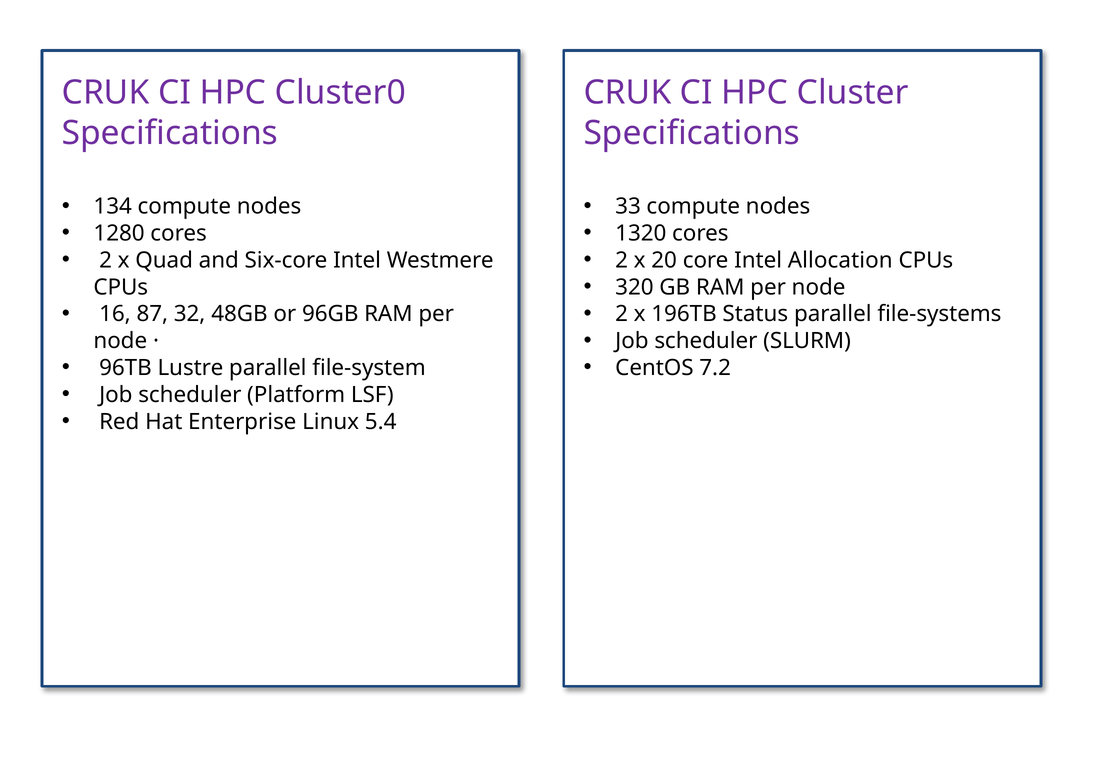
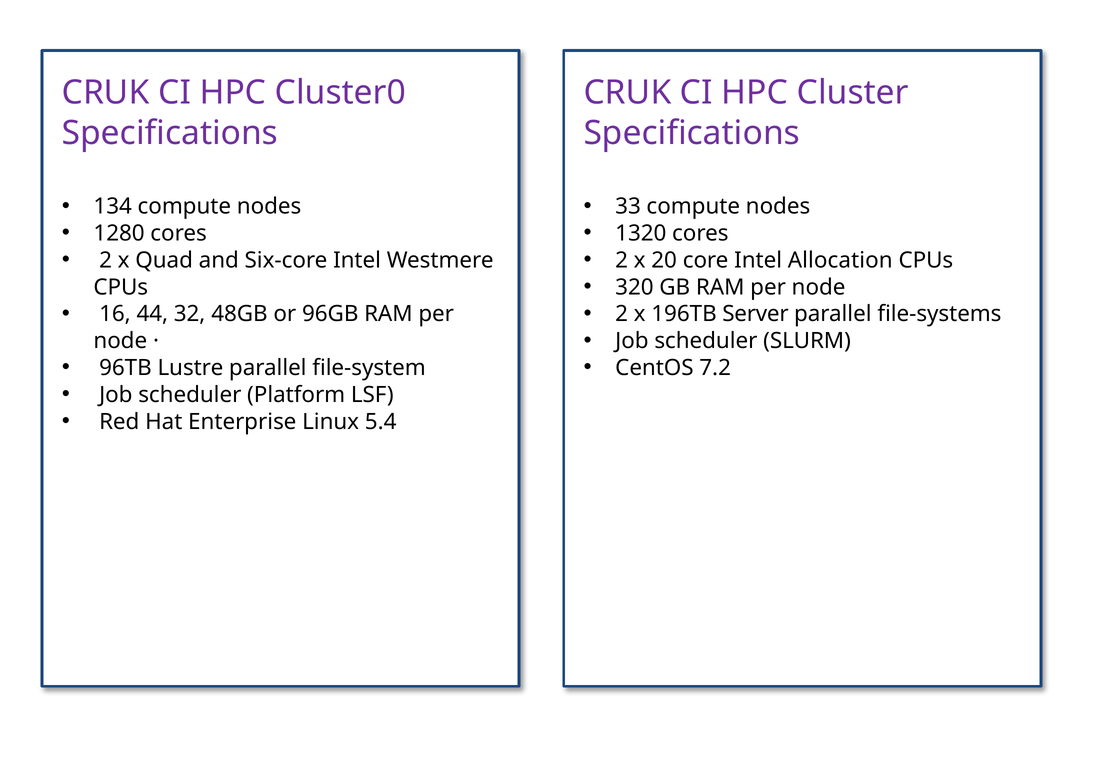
87: 87 -> 44
Status: Status -> Server
